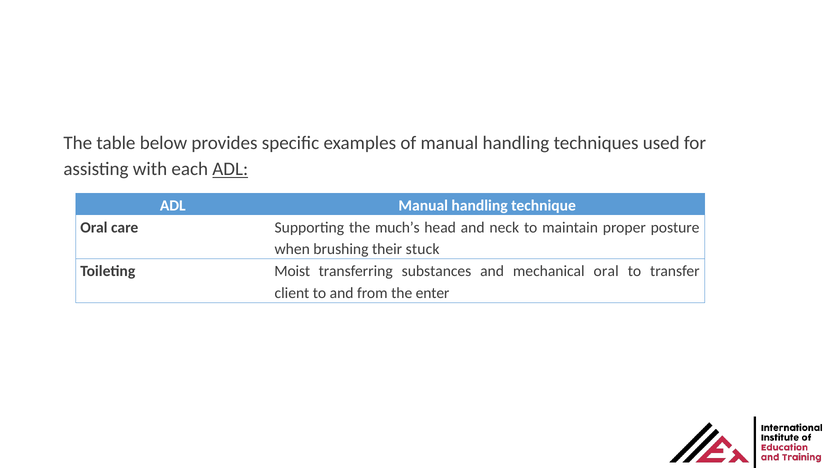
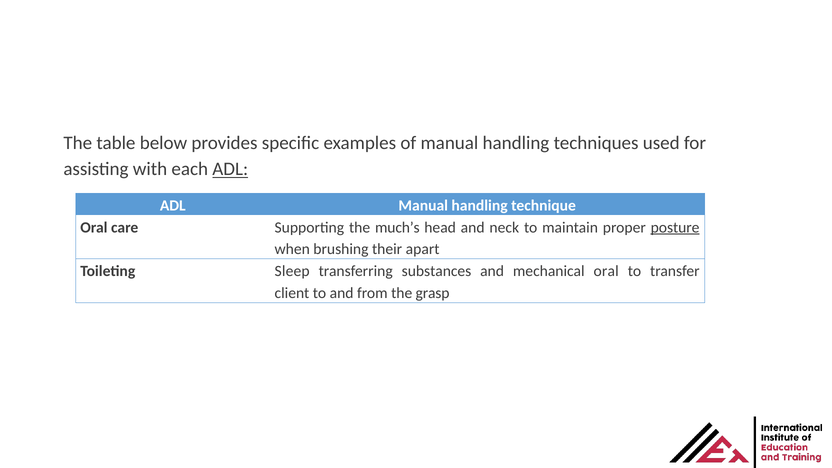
posture underline: none -> present
stuck: stuck -> apart
Moist: Moist -> Sleep
enter: enter -> grasp
